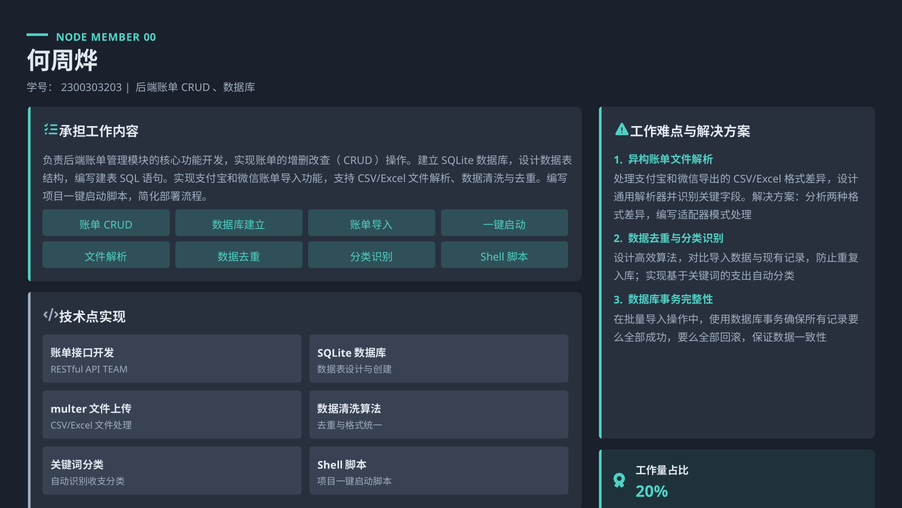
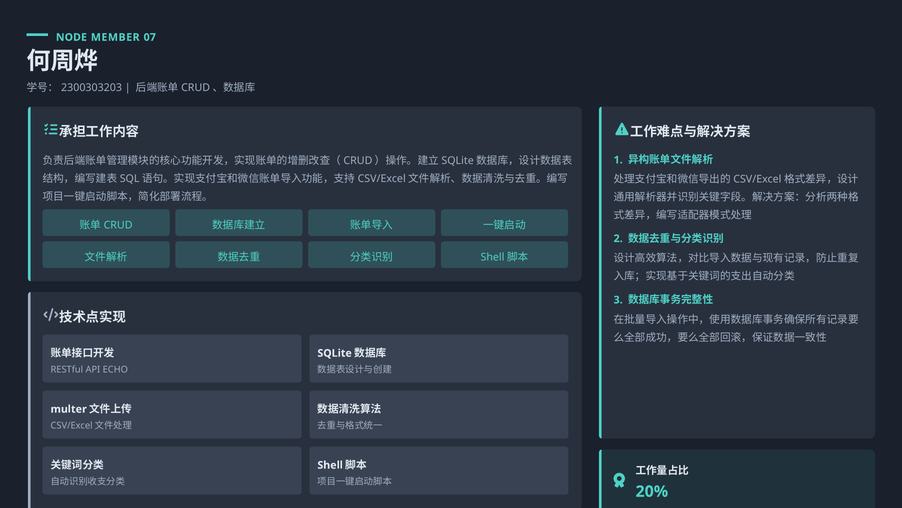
00: 00 -> 07
TEAM: TEAM -> ECHO
